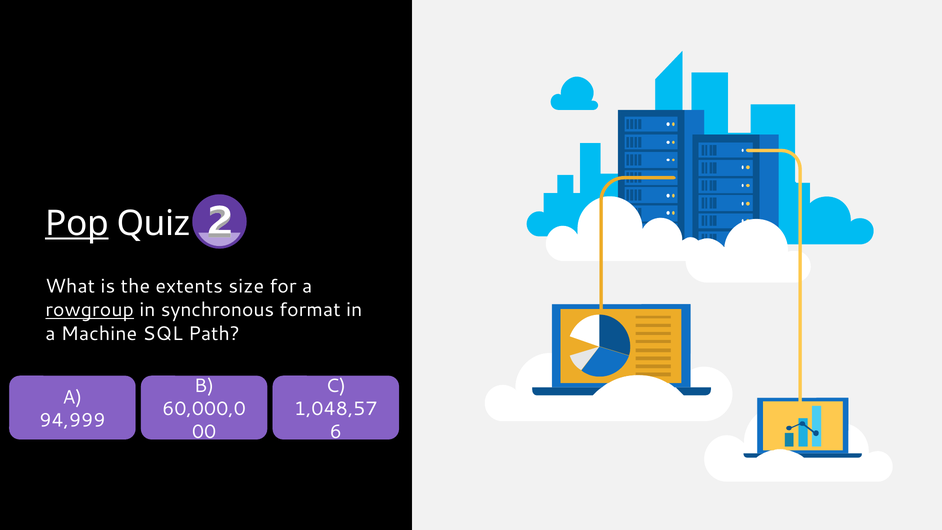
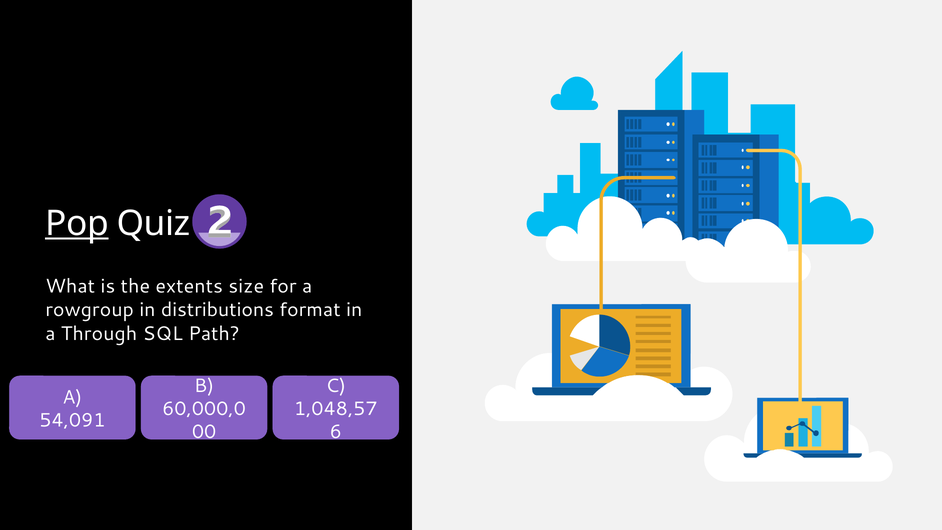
rowgroup underline: present -> none
synchronous: synchronous -> distributions
Machine: Machine -> Through
94,999: 94,999 -> 54,091
